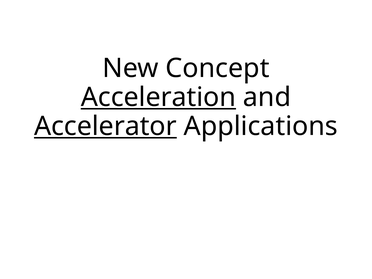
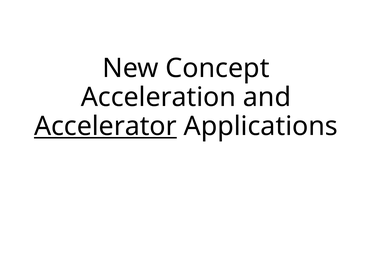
Acceleration underline: present -> none
